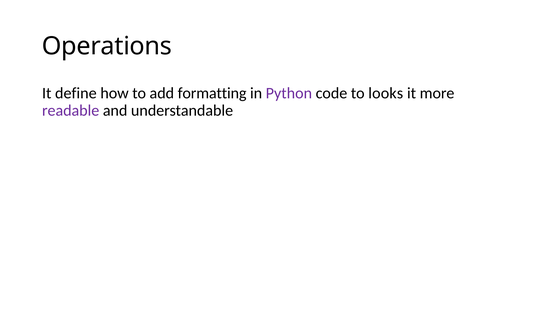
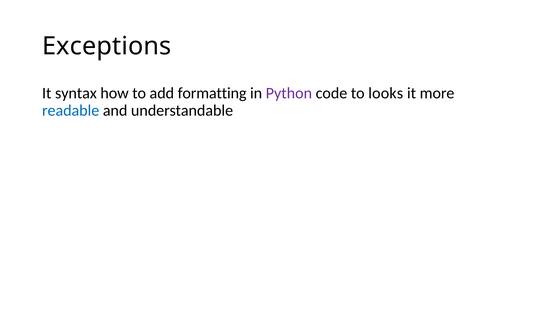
Operations: Operations -> Exceptions
define: define -> syntax
readable colour: purple -> blue
